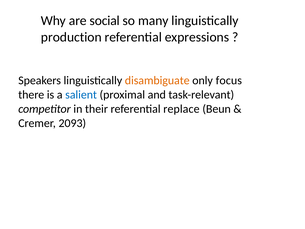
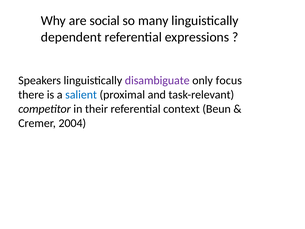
production: production -> dependent
disambiguate colour: orange -> purple
replace: replace -> context
2093: 2093 -> 2004
